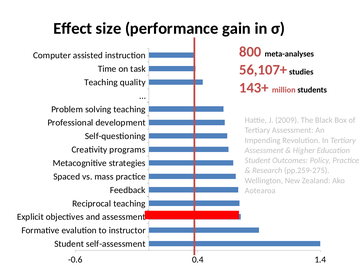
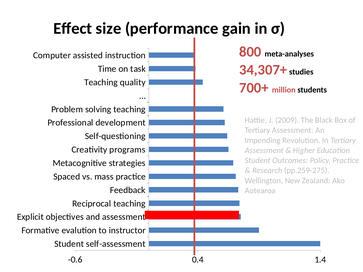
56,107+: 56,107+ -> 34,307+
143+: 143+ -> 700+
